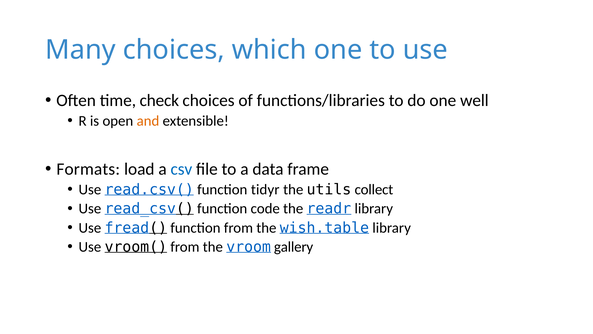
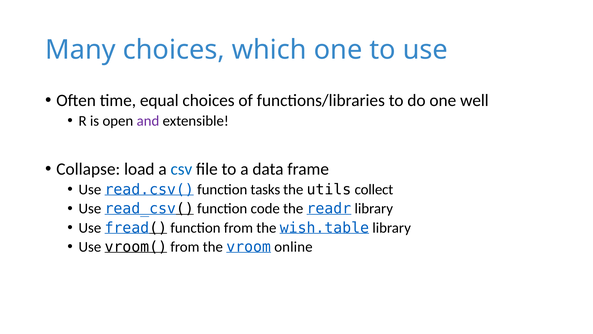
check: check -> equal
and colour: orange -> purple
Formats: Formats -> Collapse
tidyr: tidyr -> tasks
gallery: gallery -> online
